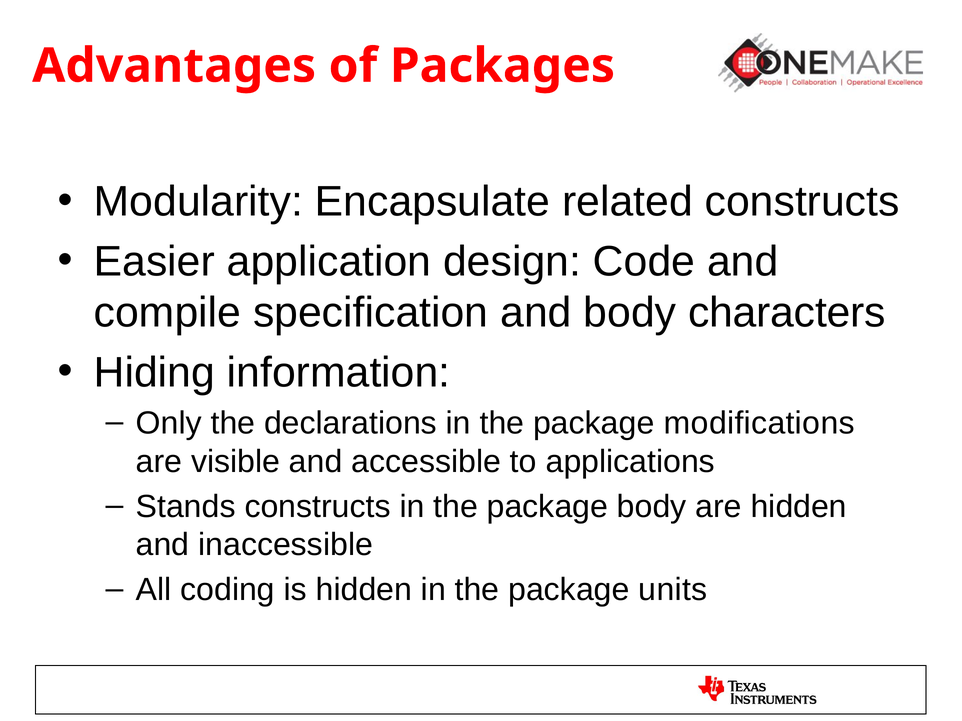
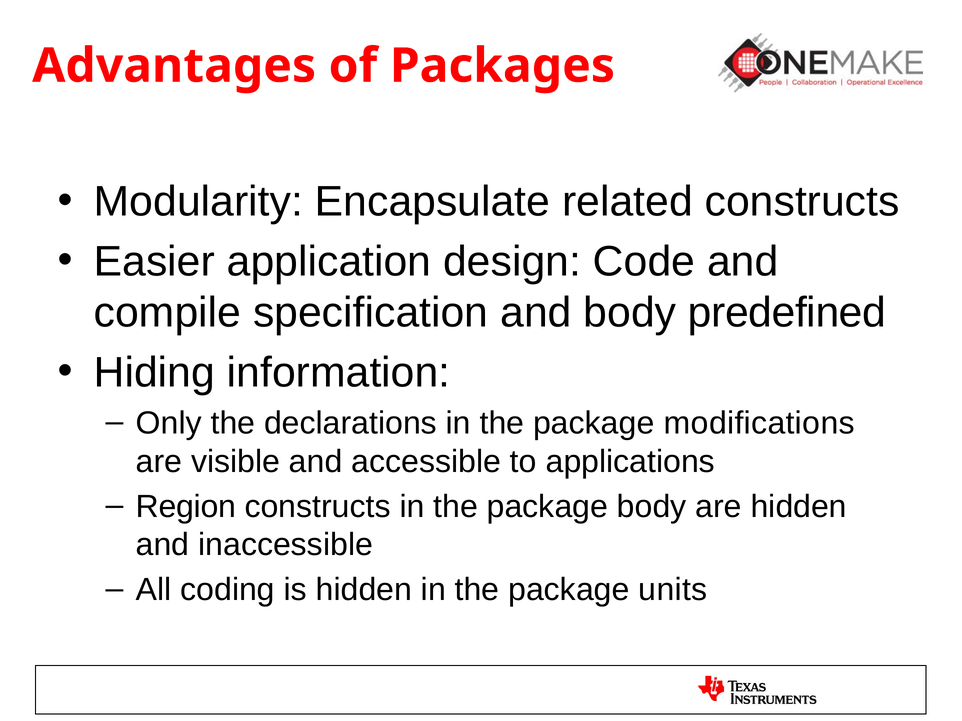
characters: characters -> predefined
Stands: Stands -> Region
